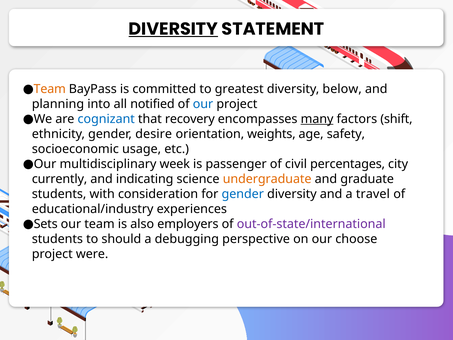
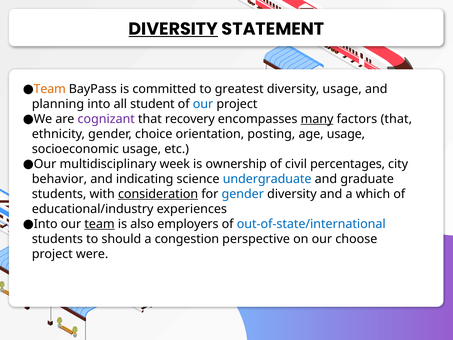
diversity below: below -> usage
notified: notified -> student
cognizant colour: blue -> purple
factors shift: shift -> that
desire: desire -> choice
weights: weights -> posting
age safety: safety -> usage
passenger: passenger -> ownership
currently: currently -> behavior
undergraduate colour: orange -> blue
consideration underline: none -> present
travel: travel -> which
Sets at (46, 224): Sets -> Into
team at (100, 224) underline: none -> present
out-of-state/international colour: purple -> blue
debugging: debugging -> congestion
